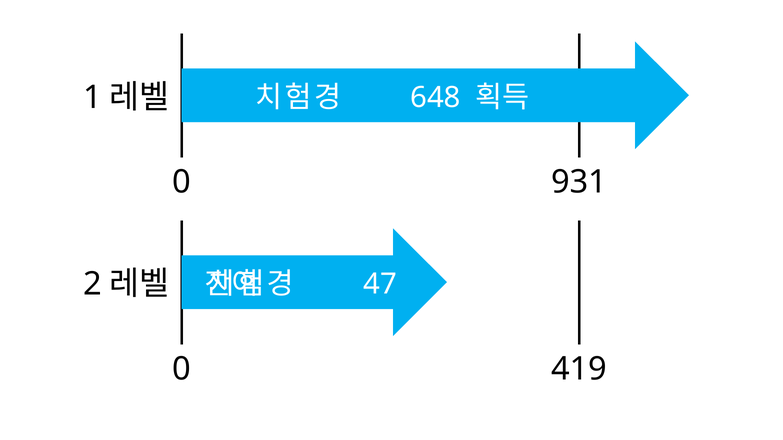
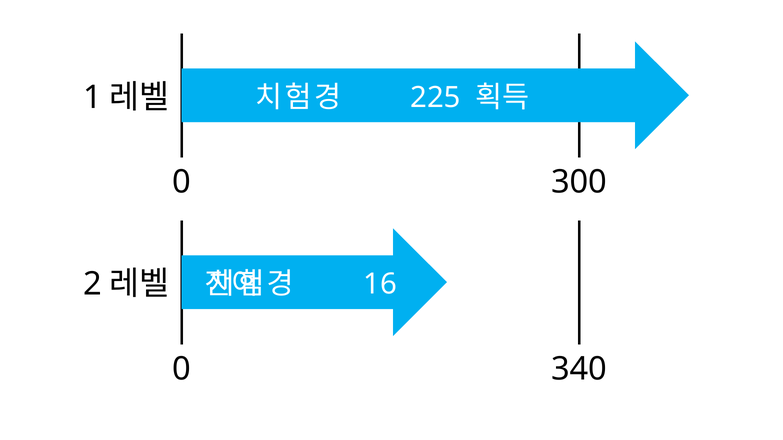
648: 648 -> 225
931: 931 -> 300
47: 47 -> 16
419: 419 -> 340
